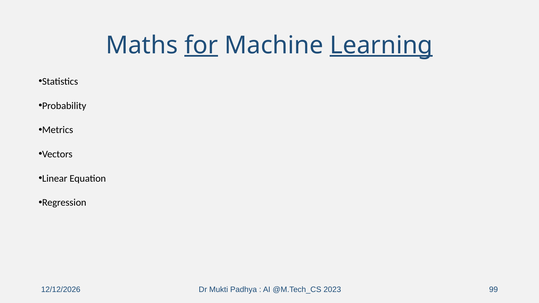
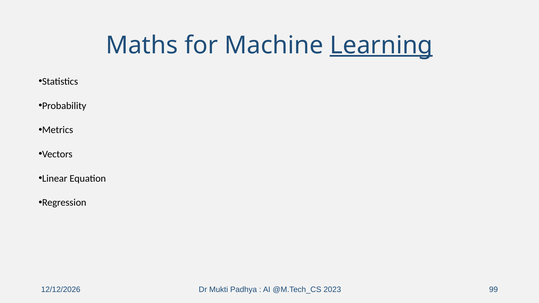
for underline: present -> none
